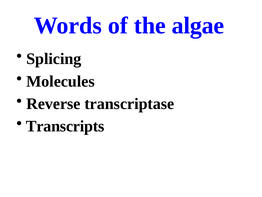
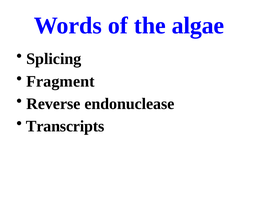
Molecules: Molecules -> Fragment
transcriptase: transcriptase -> endonuclease
